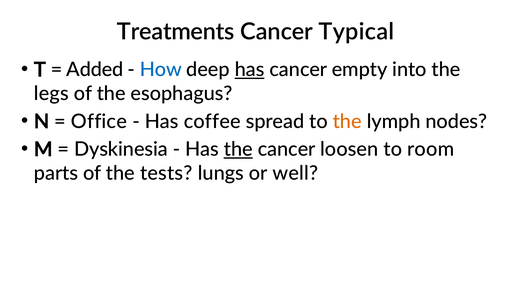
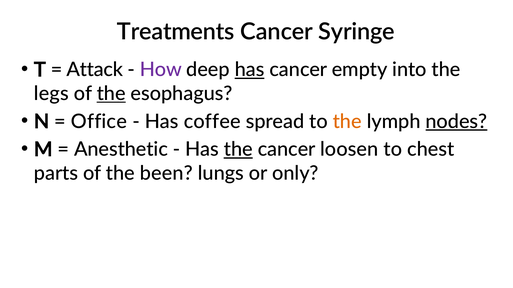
Typical: Typical -> Syringe
Added: Added -> Attack
How colour: blue -> purple
the at (111, 94) underline: none -> present
nodes underline: none -> present
Dyskinesia: Dyskinesia -> Anesthetic
room: room -> chest
tests: tests -> been
well: well -> only
